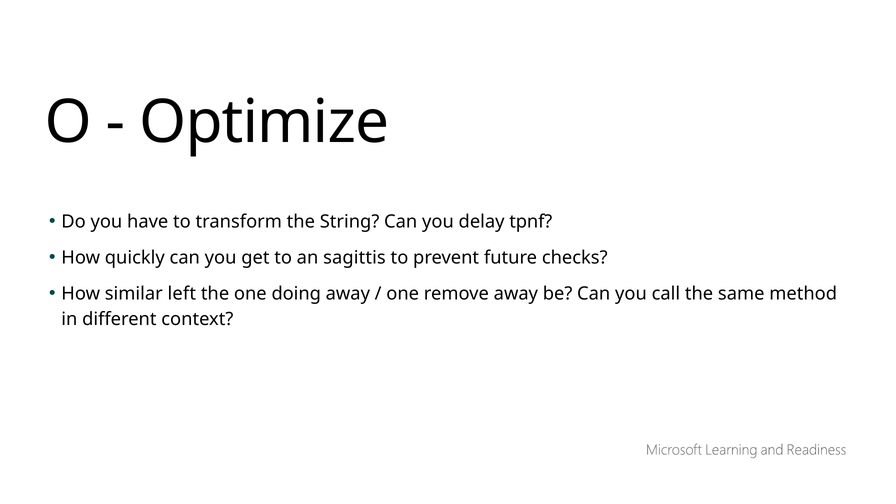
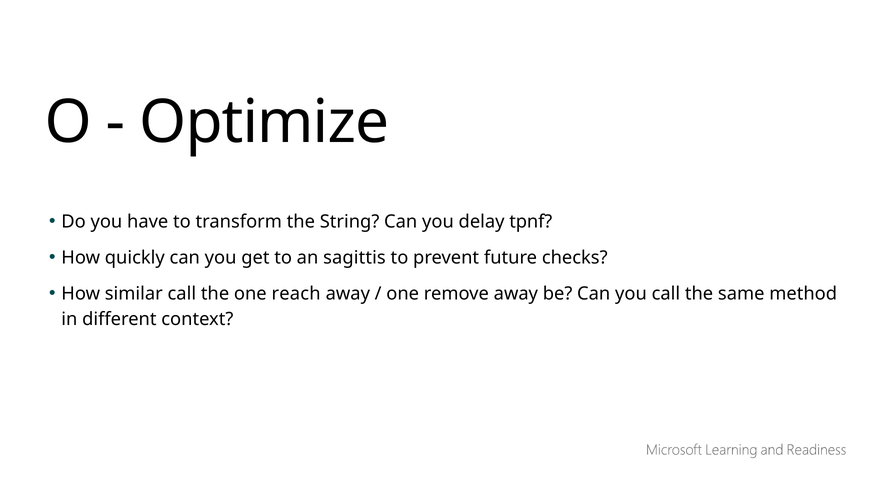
similar left: left -> call
doing: doing -> reach
